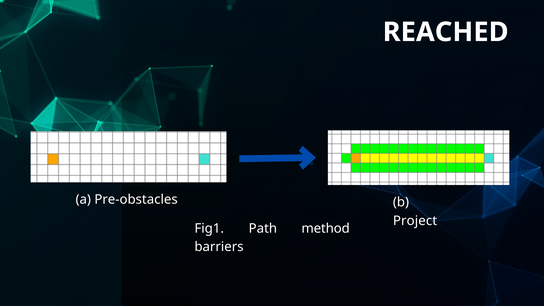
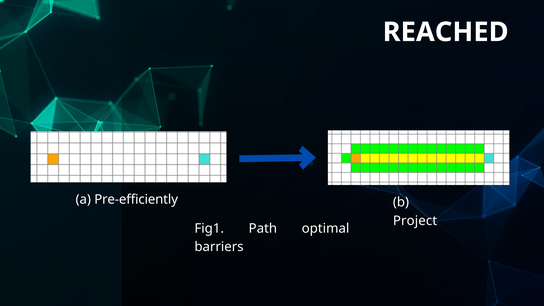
Pre-obstacles: Pre-obstacles -> Pre-efficiently
method: method -> optimal
